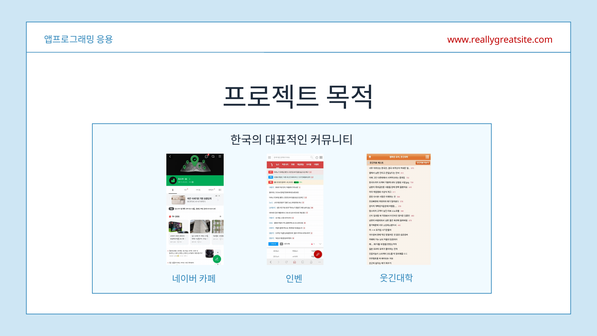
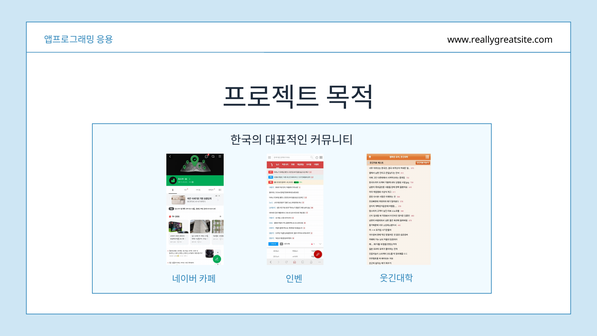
www.reallygreatsite.com colour: red -> black
